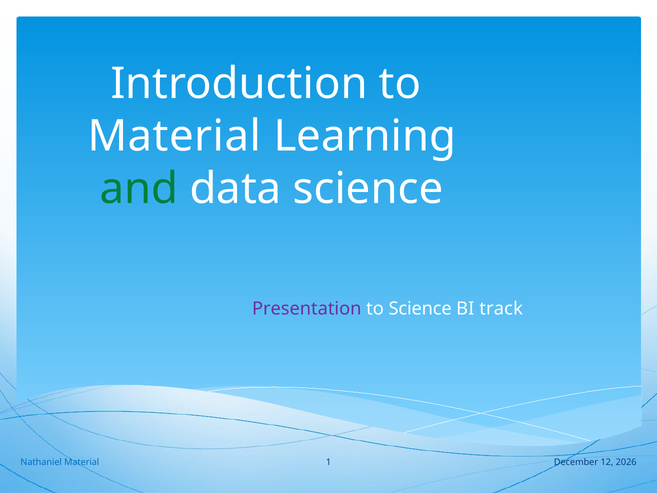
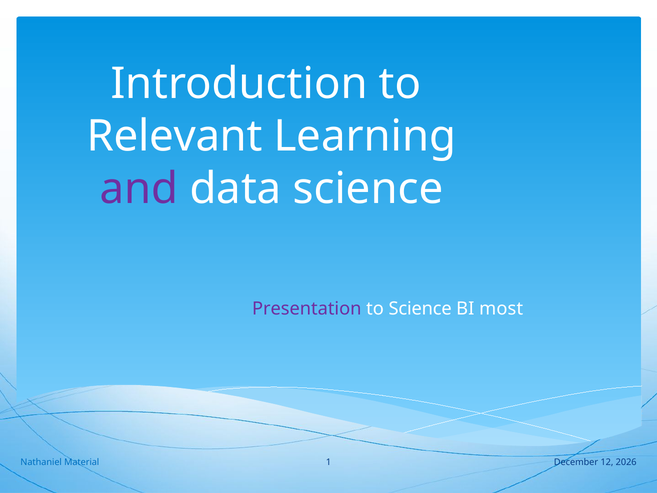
Material at (174, 136): Material -> Relevant
and colour: green -> purple
track: track -> most
